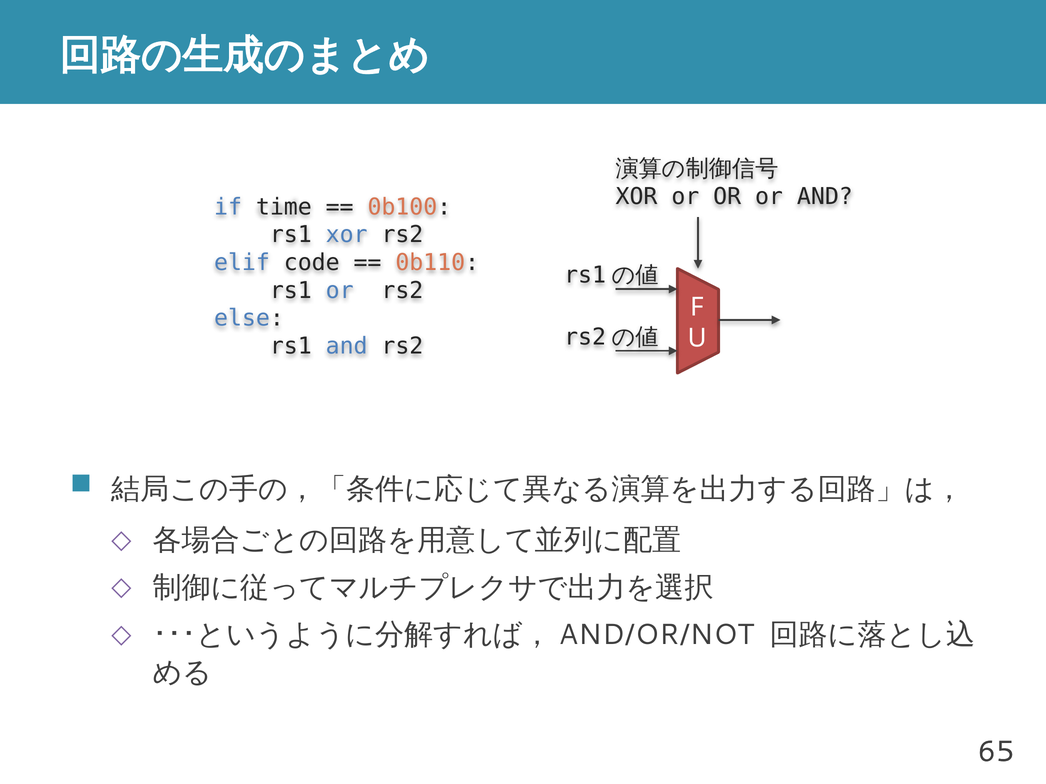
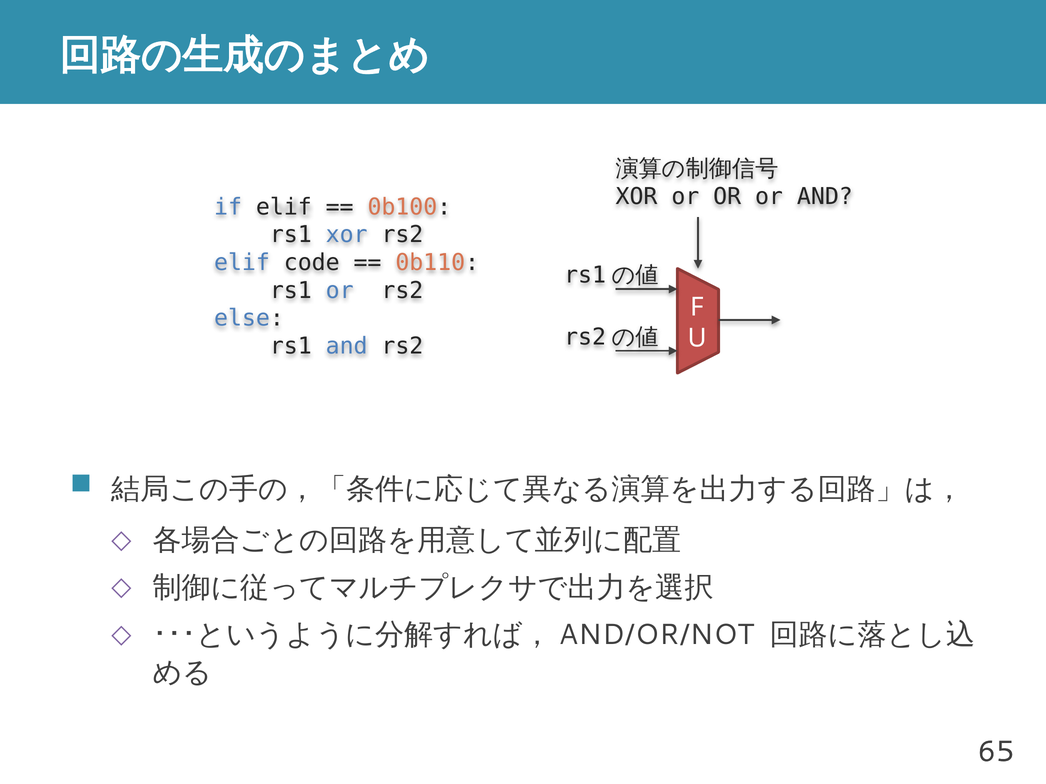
if time: time -> elif
